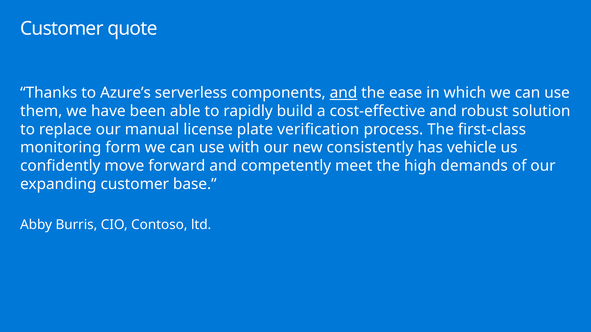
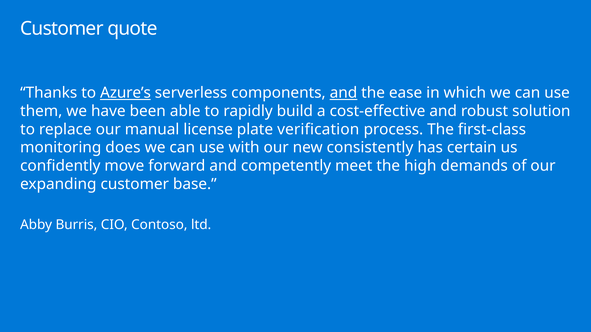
Azure’s underline: none -> present
form: form -> does
vehicle: vehicle -> certain
